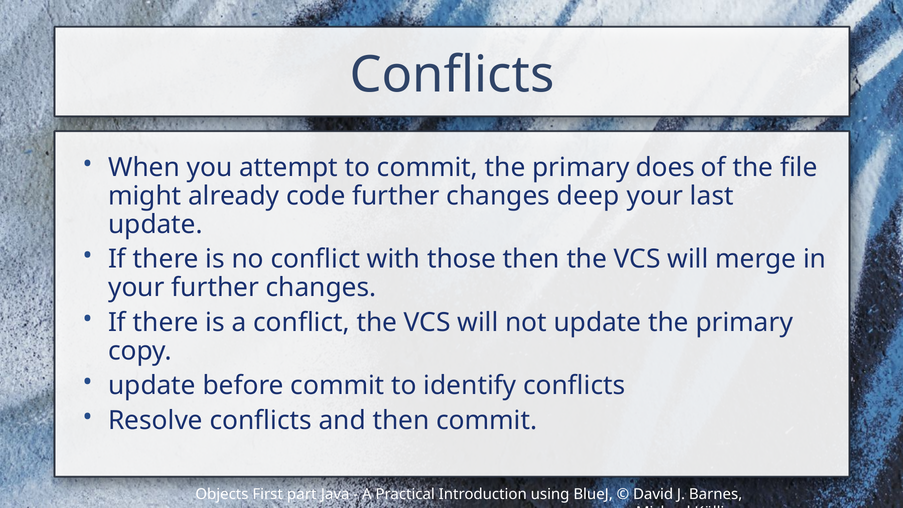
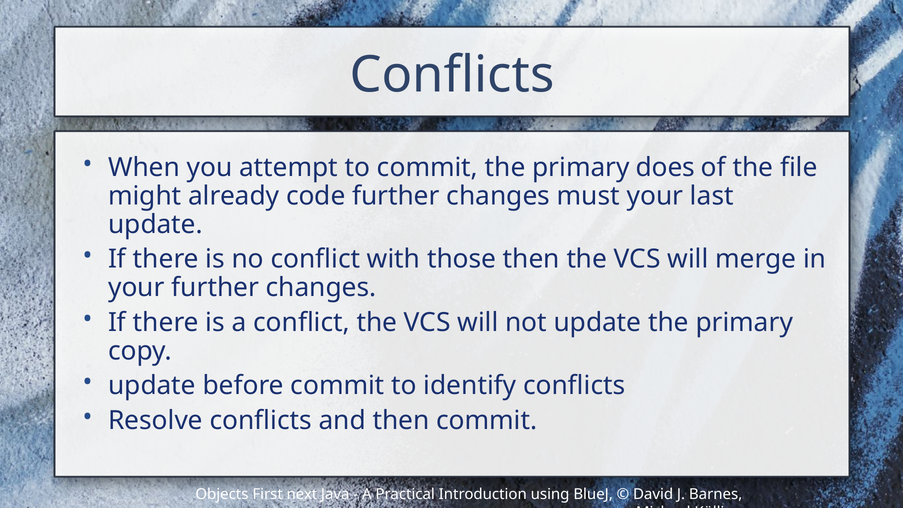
deep: deep -> must
part: part -> next
